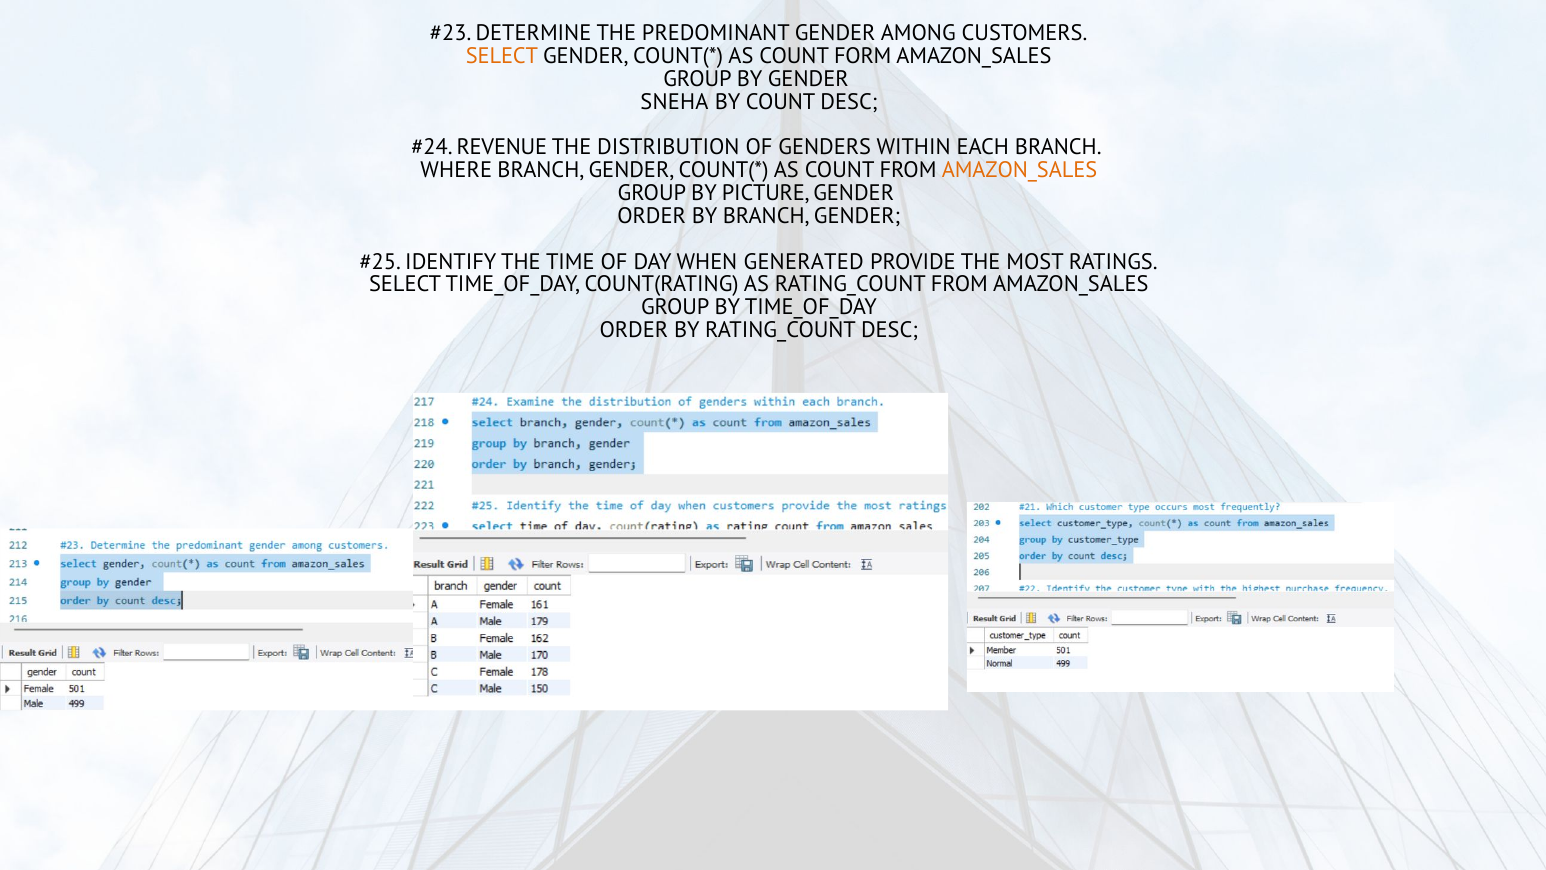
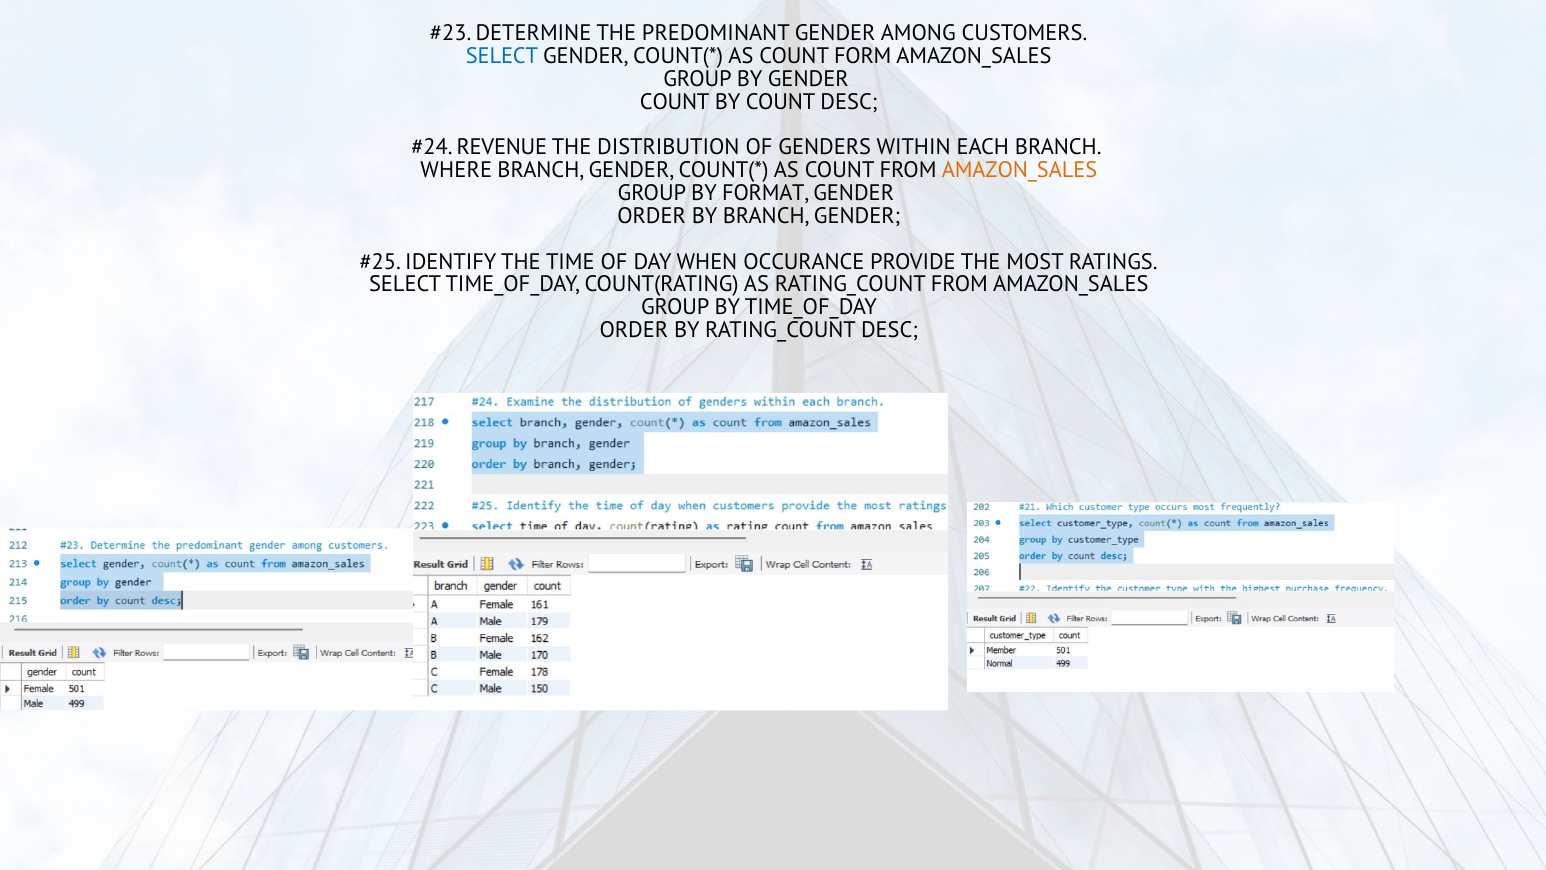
SELECT at (502, 56) colour: orange -> blue
SNEHA at (674, 102): SNEHA -> COUNT
PICTURE: PICTURE -> FORMAT
GENERATED: GENERATED -> OCCURANCE
